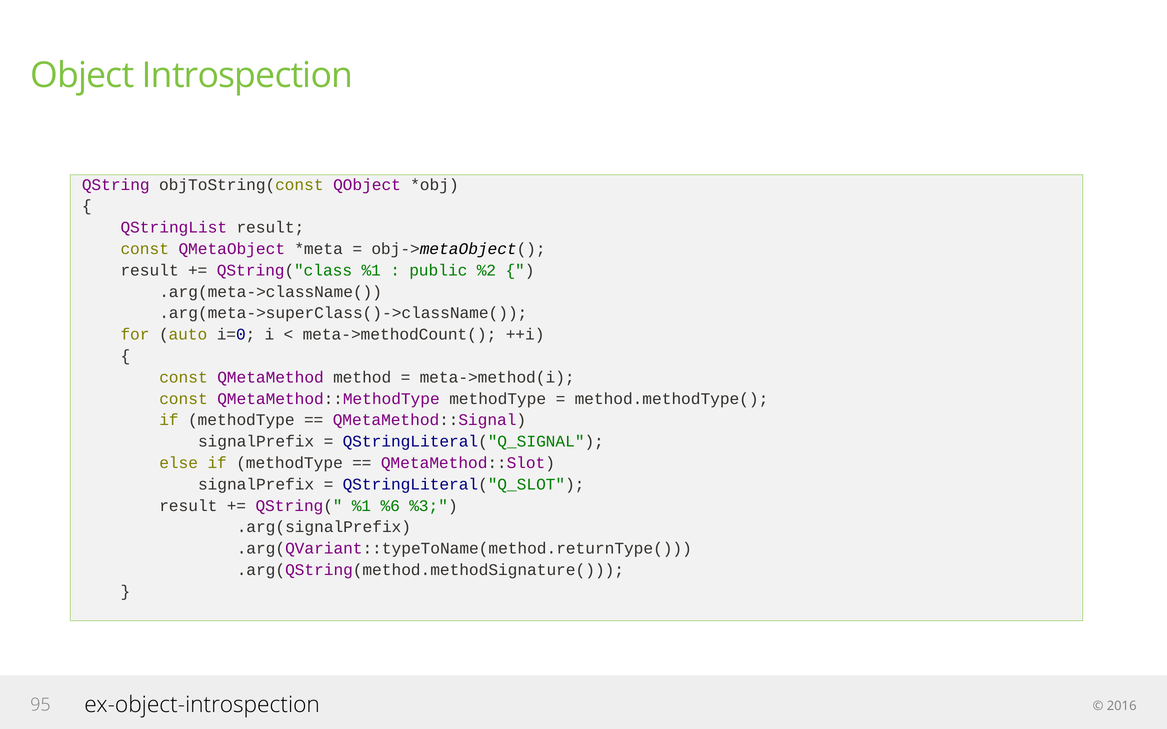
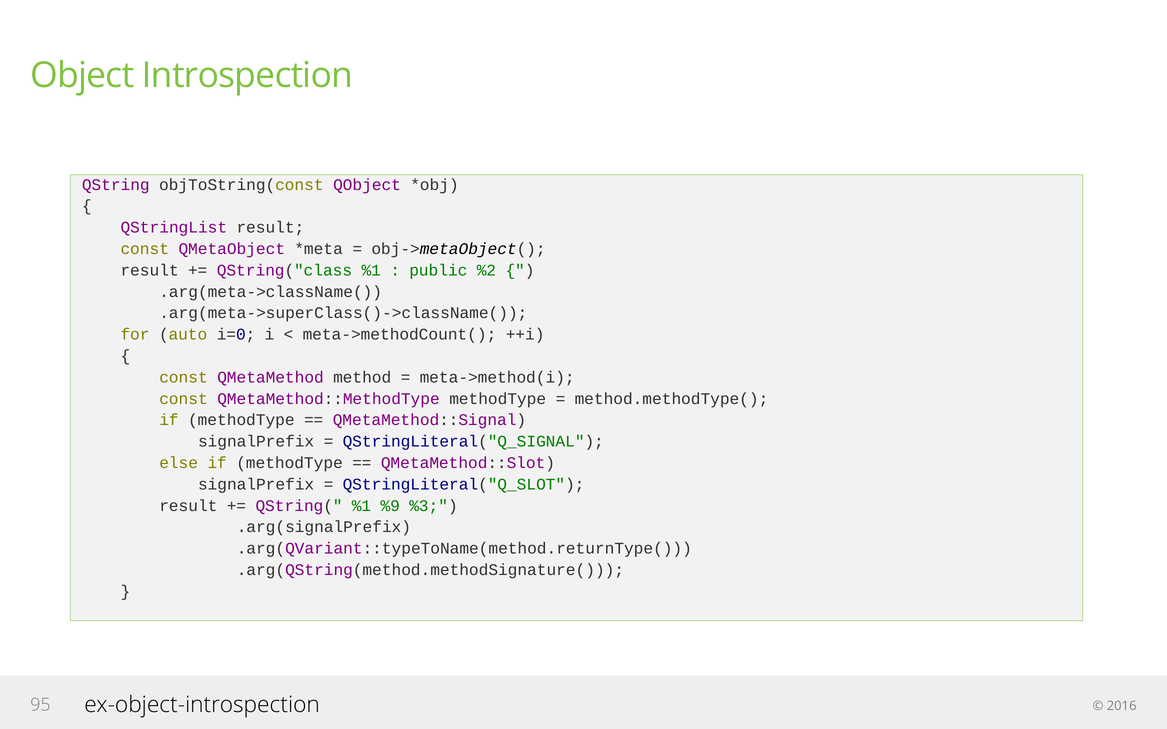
%6: %6 -> %9
